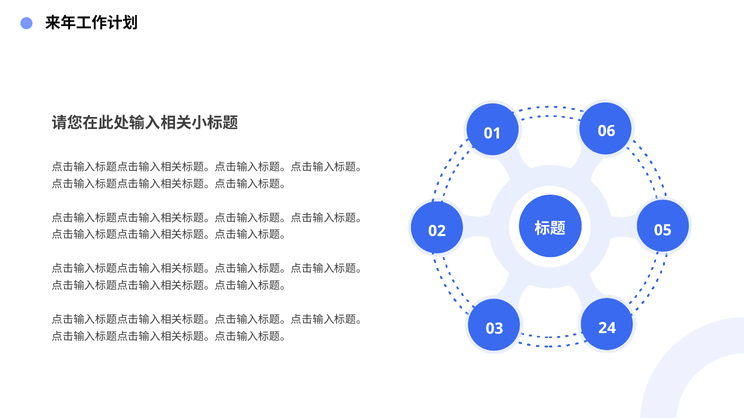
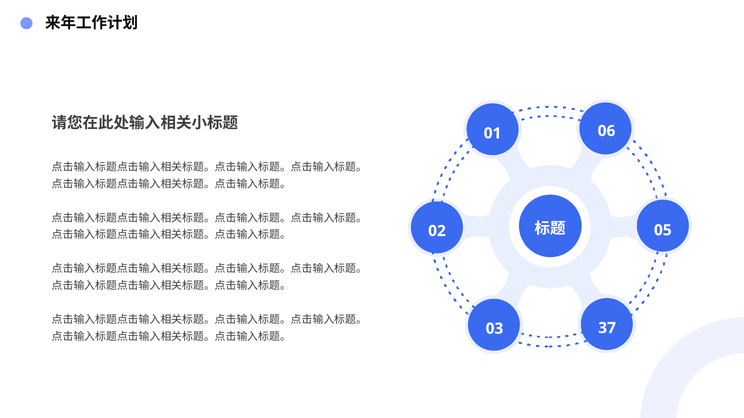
24: 24 -> 37
